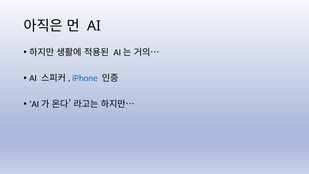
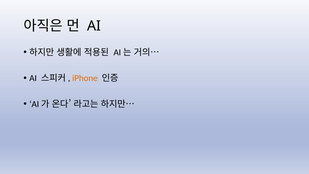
iPhone colour: blue -> orange
